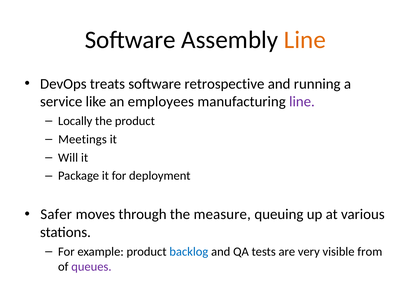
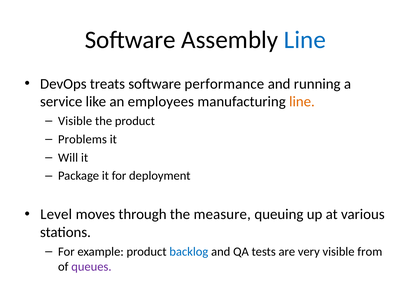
Line at (305, 40) colour: orange -> blue
retrospective: retrospective -> performance
line at (302, 102) colour: purple -> orange
Locally at (75, 121): Locally -> Visible
Meetings: Meetings -> Problems
Safer: Safer -> Level
